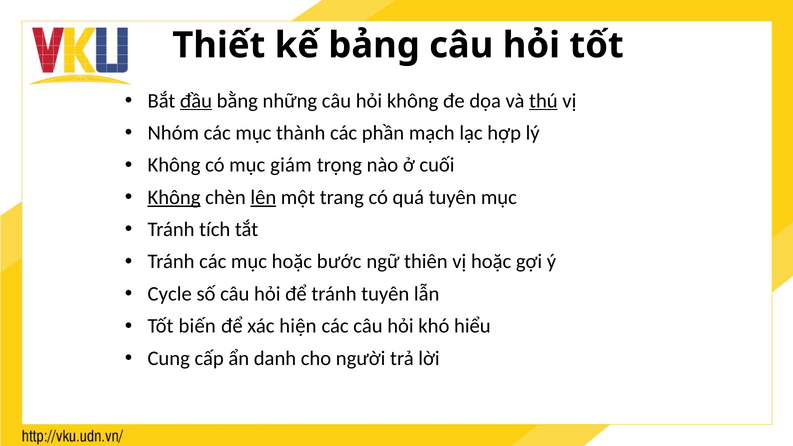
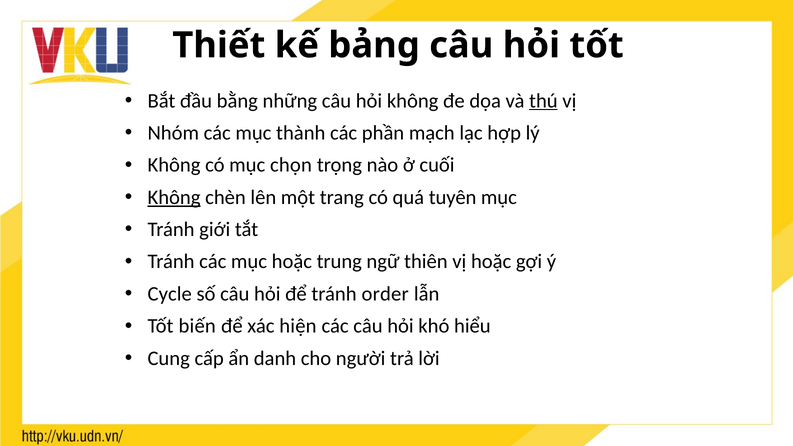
đầu underline: present -> none
giám: giám -> chọn
lên underline: present -> none
tích: tích -> giới
bước: bước -> trung
tránh tuyên: tuyên -> order
